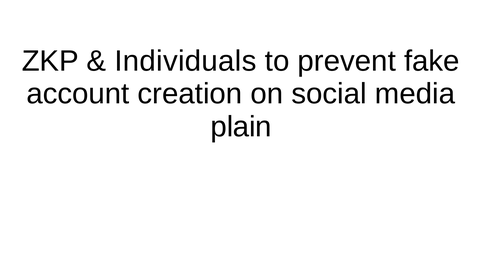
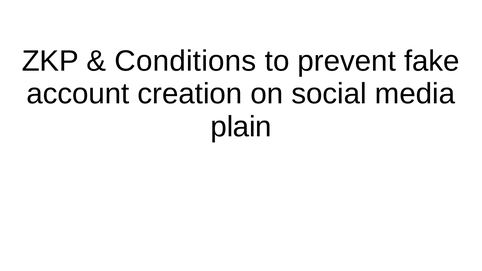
Individuals: Individuals -> Conditions
